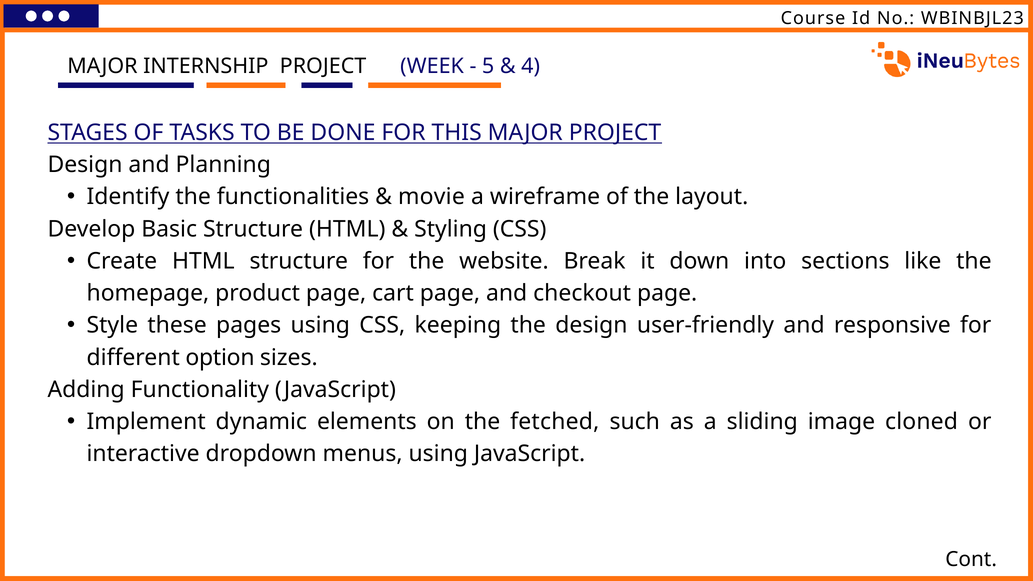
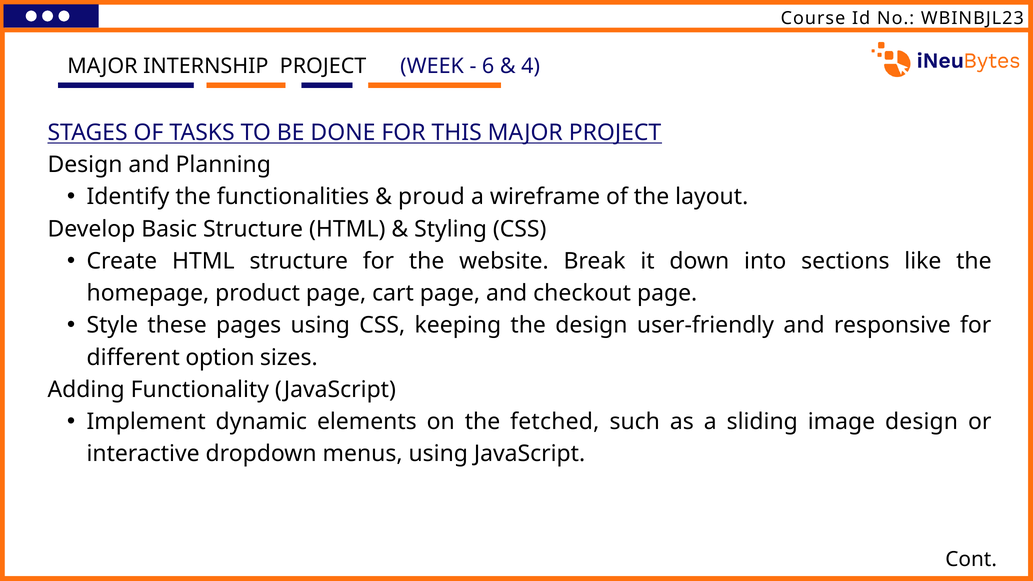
5: 5 -> 6
movie: movie -> proud
image cloned: cloned -> design
